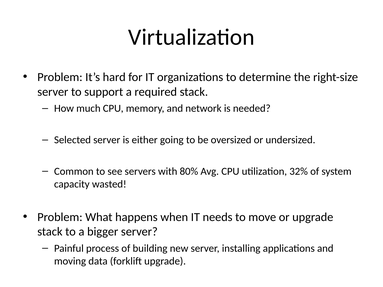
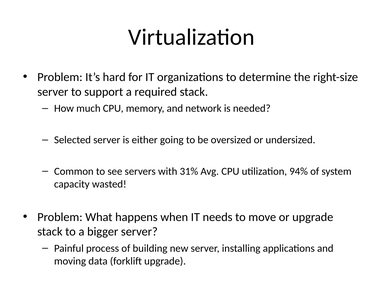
80%: 80% -> 31%
32%: 32% -> 94%
